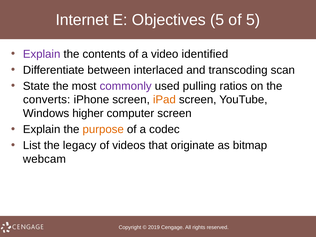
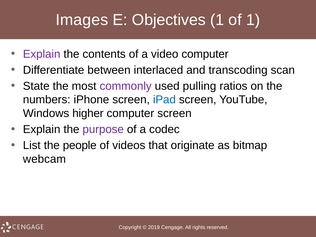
Internet: Internet -> Images
Objectives 5: 5 -> 1
of 5: 5 -> 1
video identified: identified -> computer
converts: converts -> numbers
iPad colour: orange -> blue
purpose colour: orange -> purple
legacy: legacy -> people
